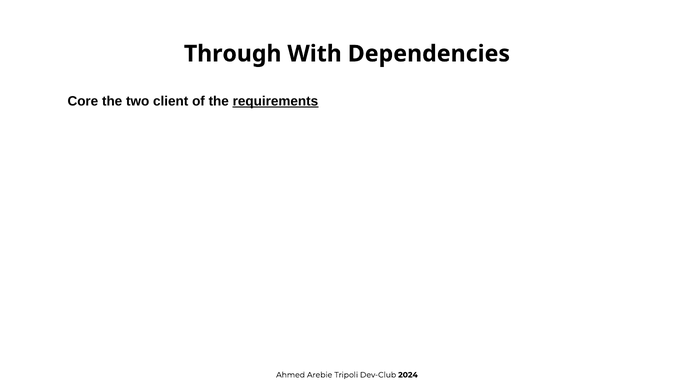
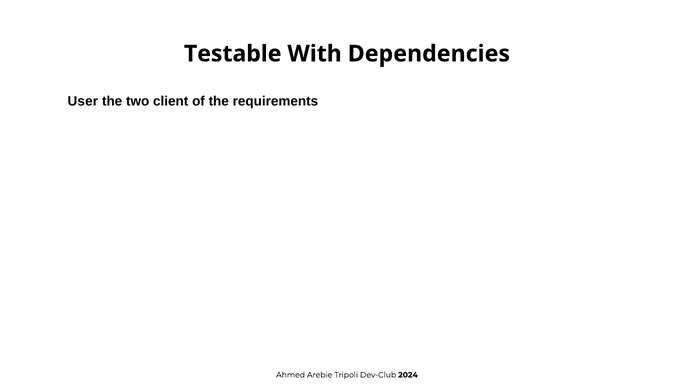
Through: Through -> Testable
Core: Core -> User
requirements underline: present -> none
